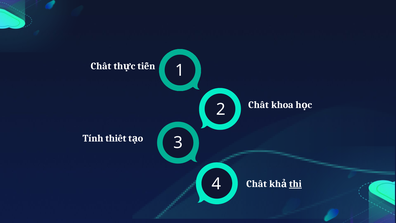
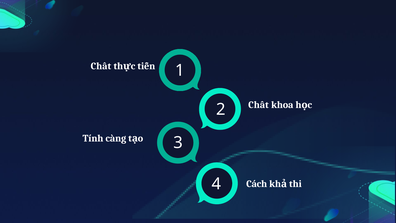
thiết: thiết -> càng
Chất at (257, 184): Chất -> Cách
thi underline: present -> none
